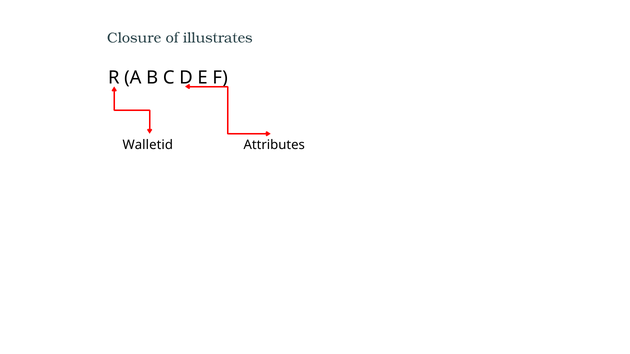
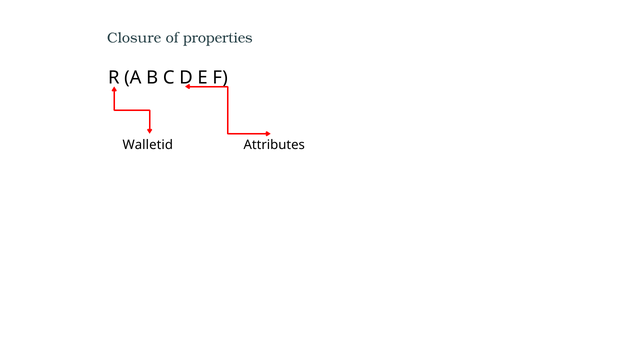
illustrates: illustrates -> properties
